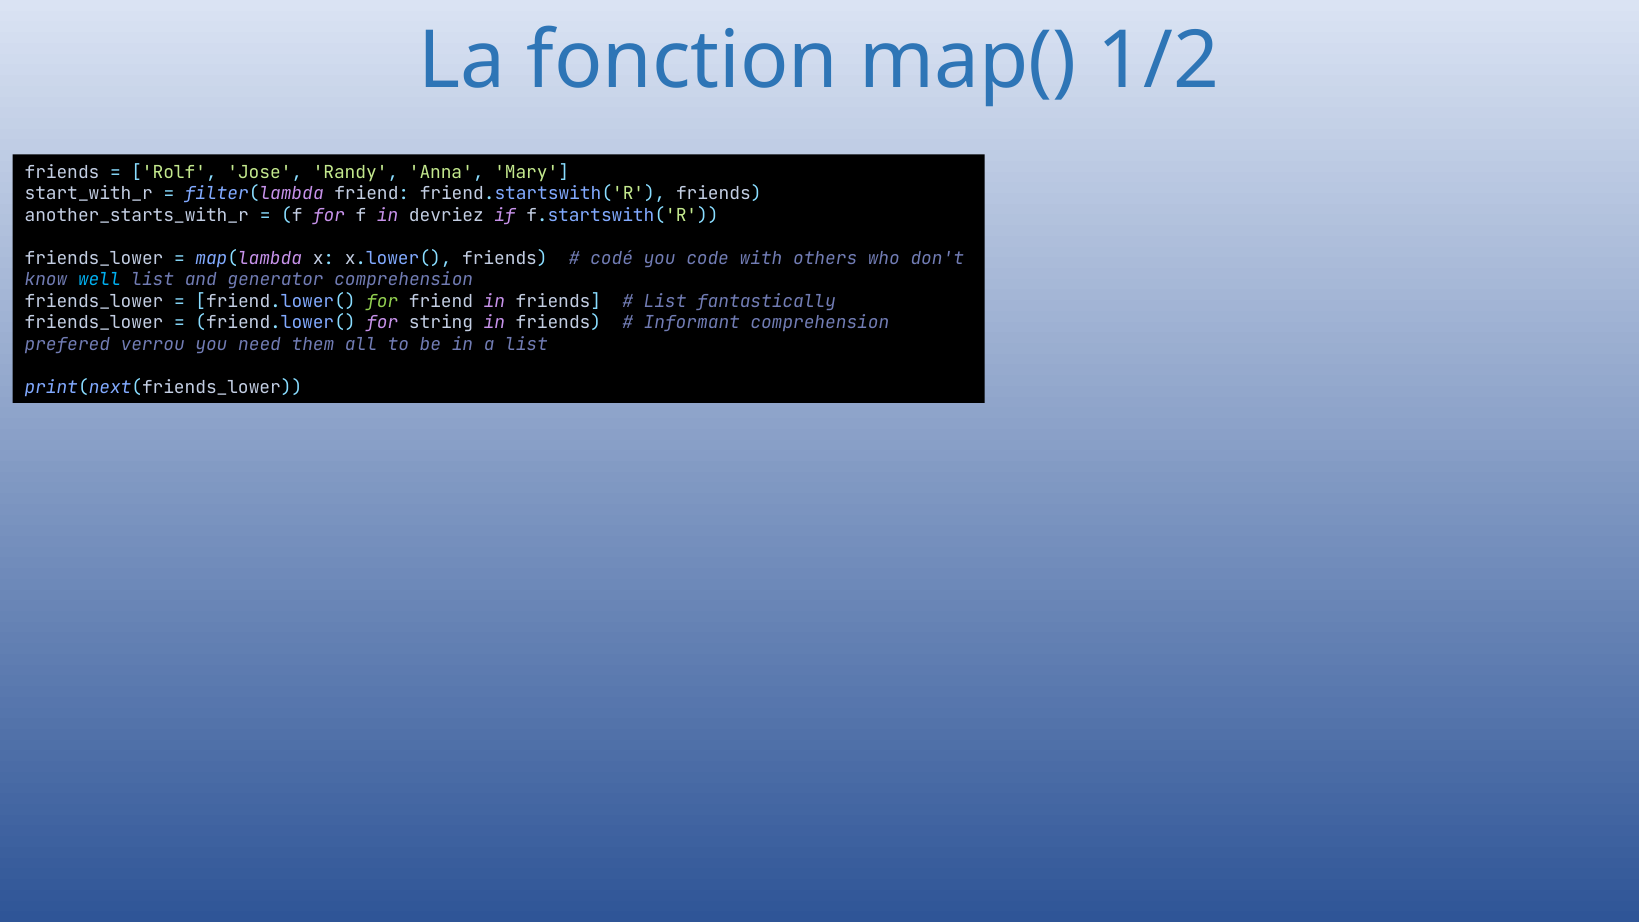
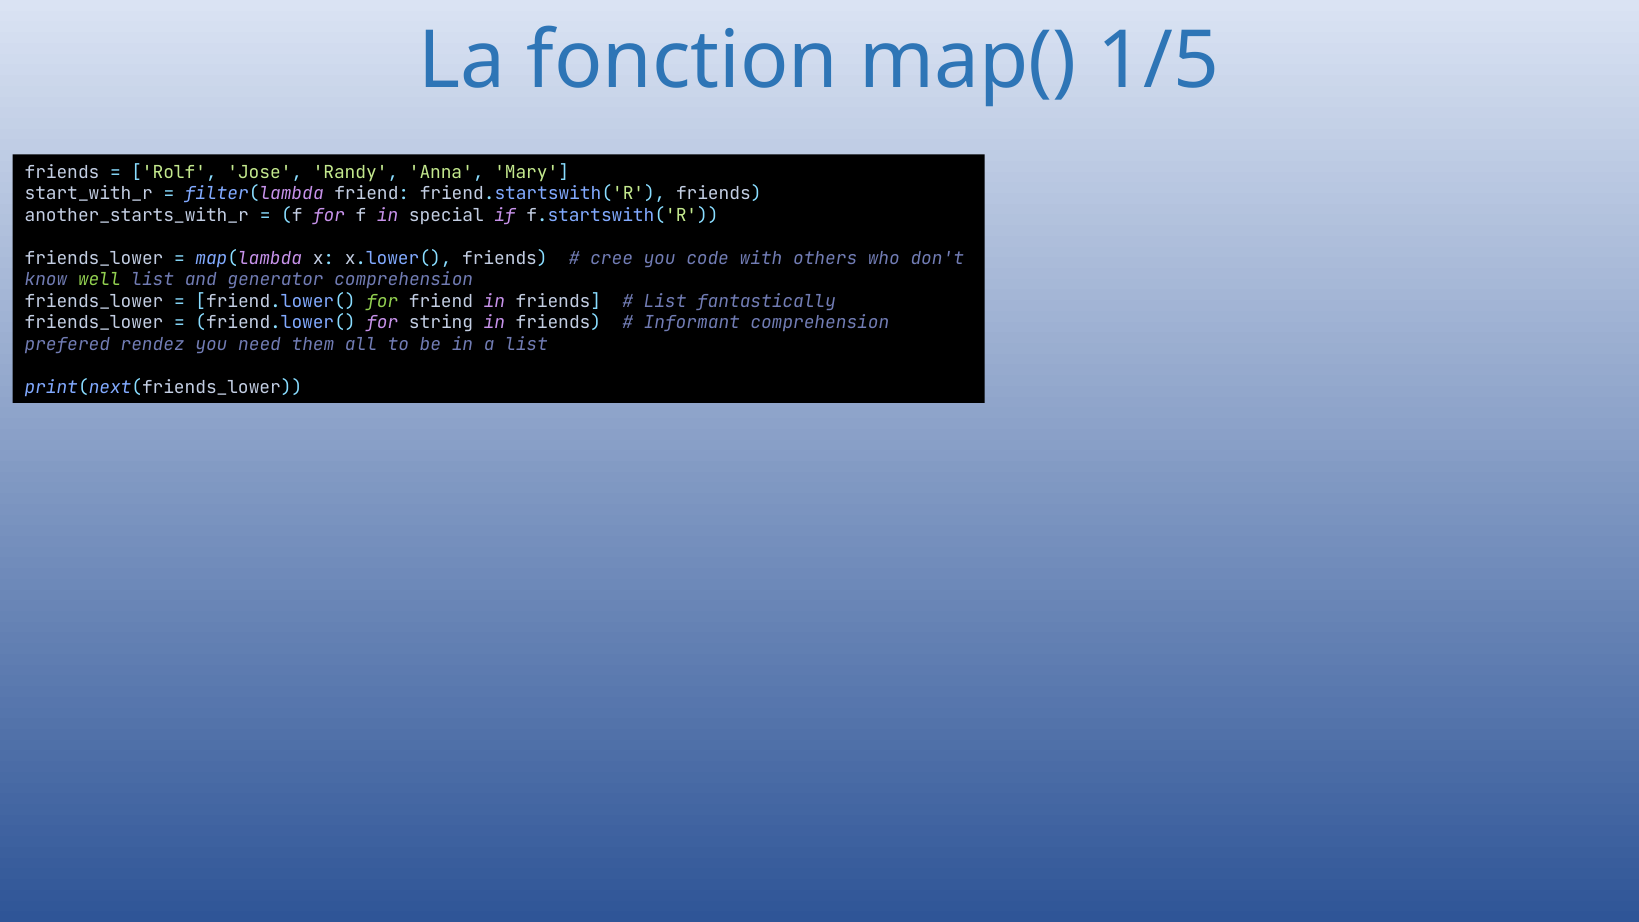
1/2: 1/2 -> 1/5
devriez: devriez -> special
codé: codé -> cree
well colour: light blue -> light green
verrou: verrou -> rendez
